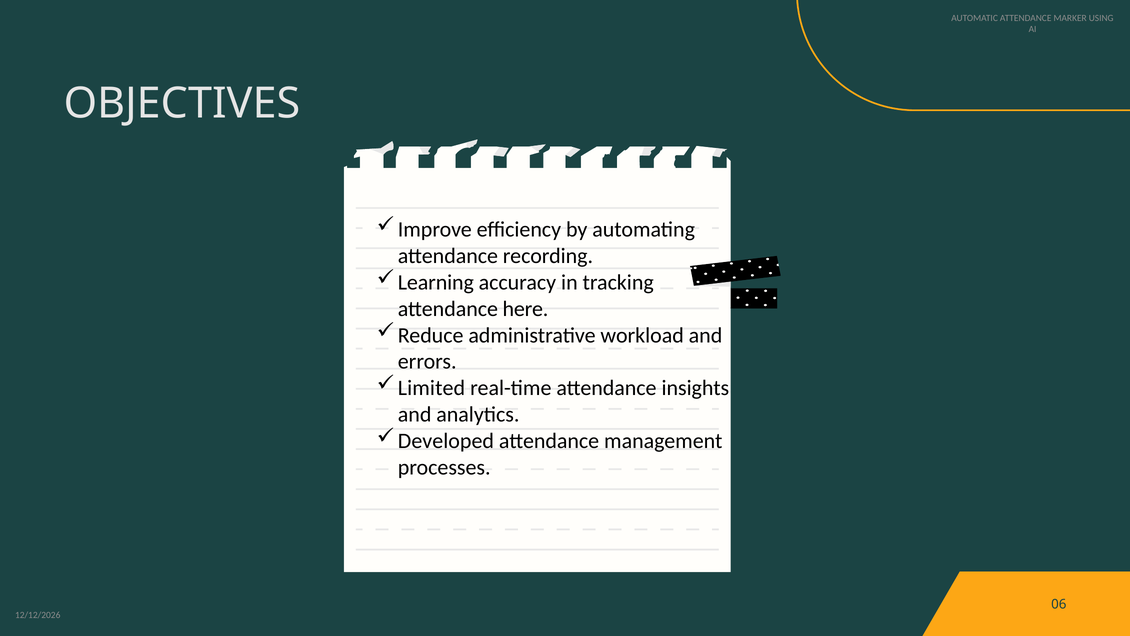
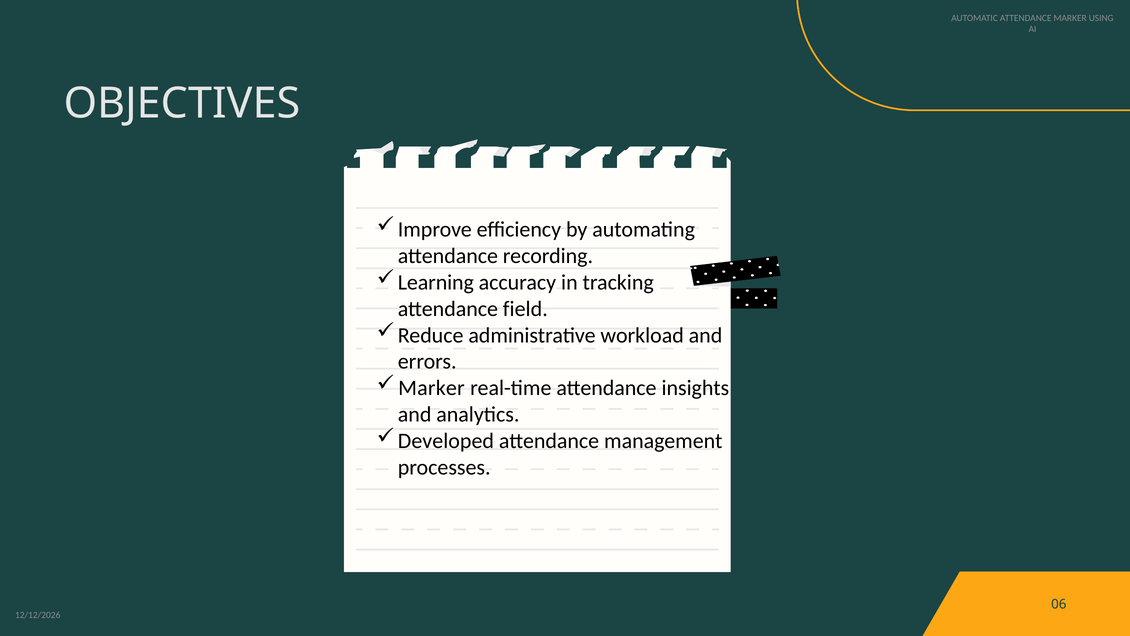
here: here -> field
Limited at (432, 388): Limited -> Marker
